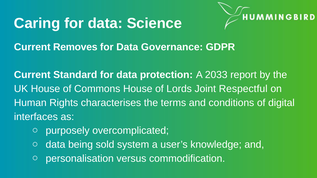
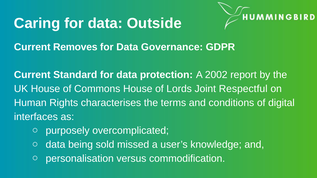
Science: Science -> Outside
2033: 2033 -> 2002
system: system -> missed
